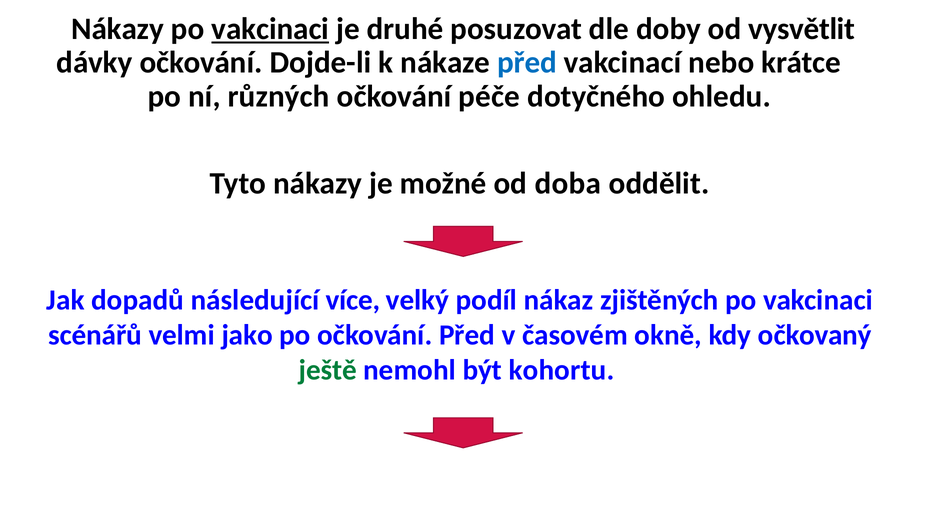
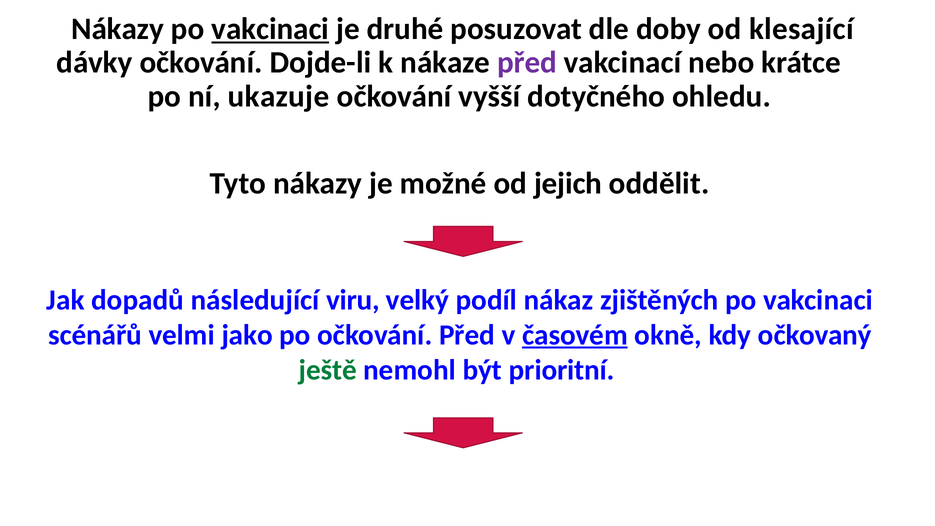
vysvětlit: vysvětlit -> klesající
před at (527, 63) colour: blue -> purple
různých: různých -> ukazuje
péče: péče -> vyšší
doba: doba -> jejich
více: více -> viru
časovém underline: none -> present
kohortu: kohortu -> prioritní
